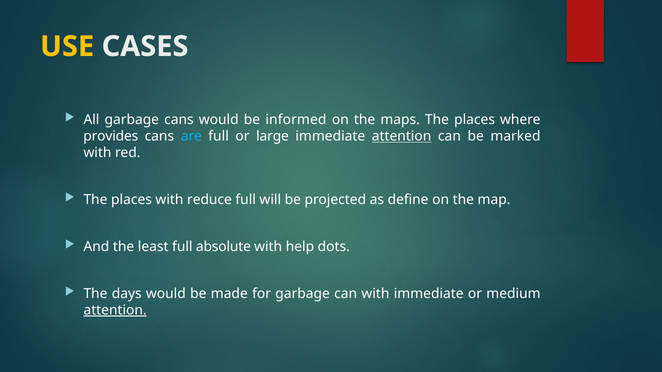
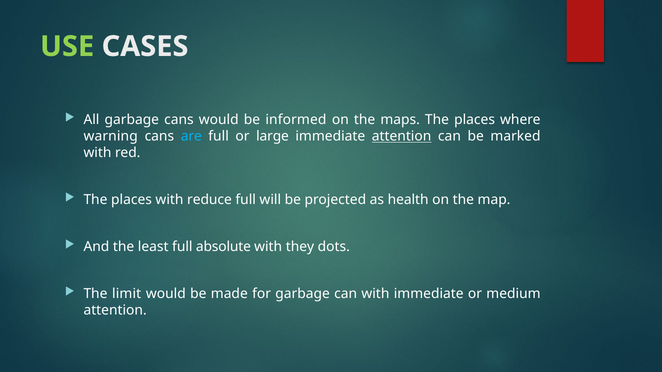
USE colour: yellow -> light green
provides: provides -> warning
define: define -> health
help: help -> they
days: days -> limit
attention at (115, 310) underline: present -> none
